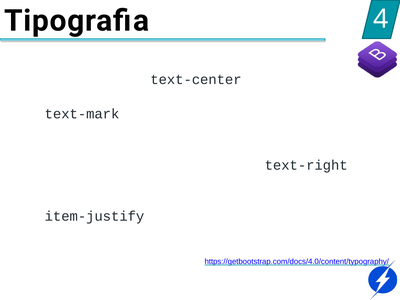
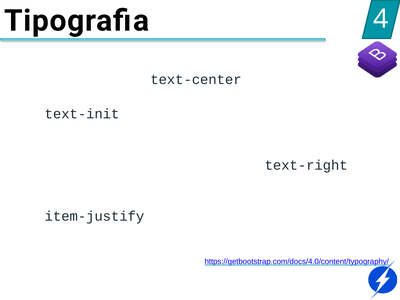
text-mark: text-mark -> text-init
